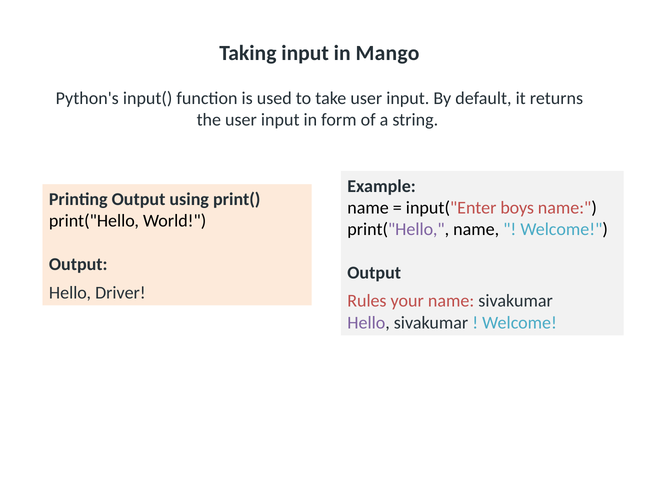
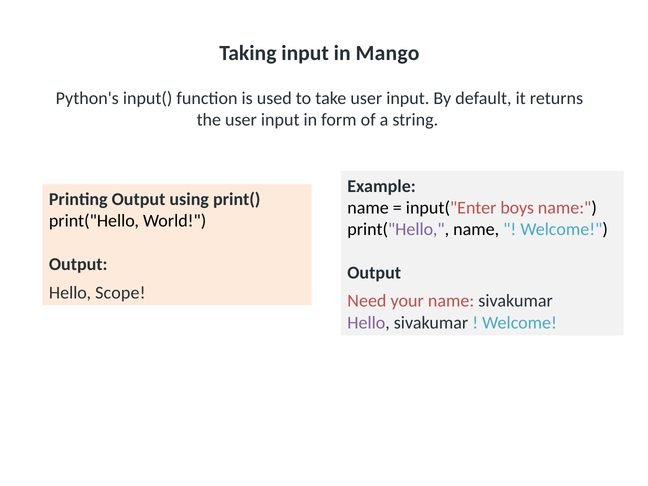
Driver: Driver -> Scope
Rules: Rules -> Need
